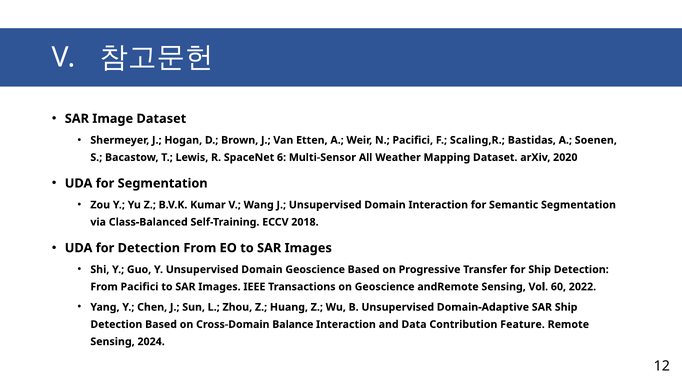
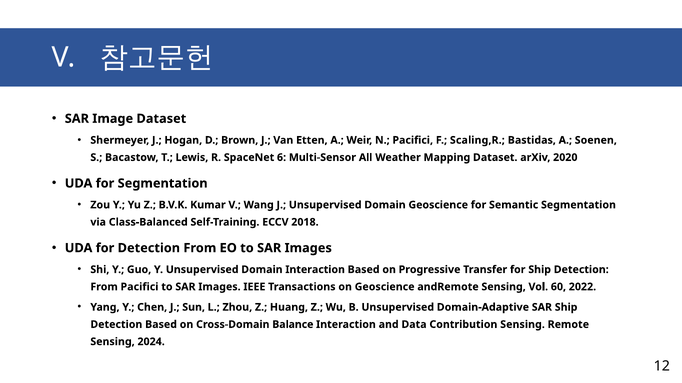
Domain Interaction: Interaction -> Geoscience
Domain Geoscience: Geoscience -> Interaction
Contribution Feature: Feature -> Sensing
